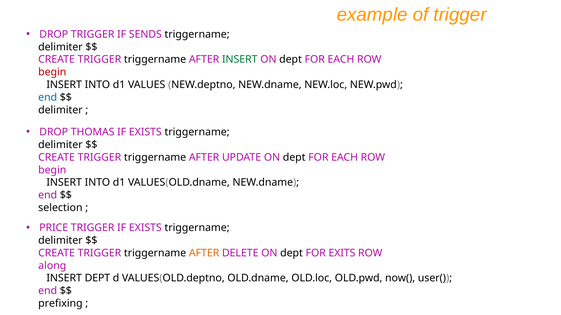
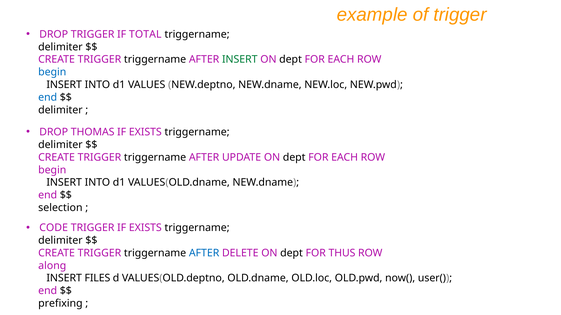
SENDS: SENDS -> TOTAL
begin at (52, 72) colour: red -> blue
PRICE: PRICE -> CODE
AFTER at (204, 253) colour: orange -> blue
EXITS: EXITS -> THUS
INSERT DEPT: DEPT -> FILES
